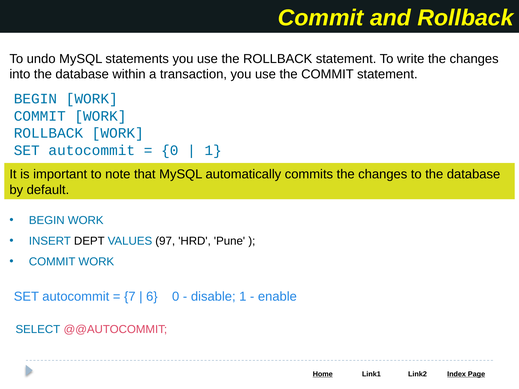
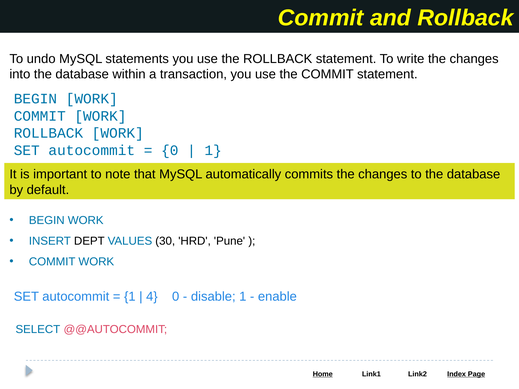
97: 97 -> 30
7 at (130, 297): 7 -> 1
6: 6 -> 4
